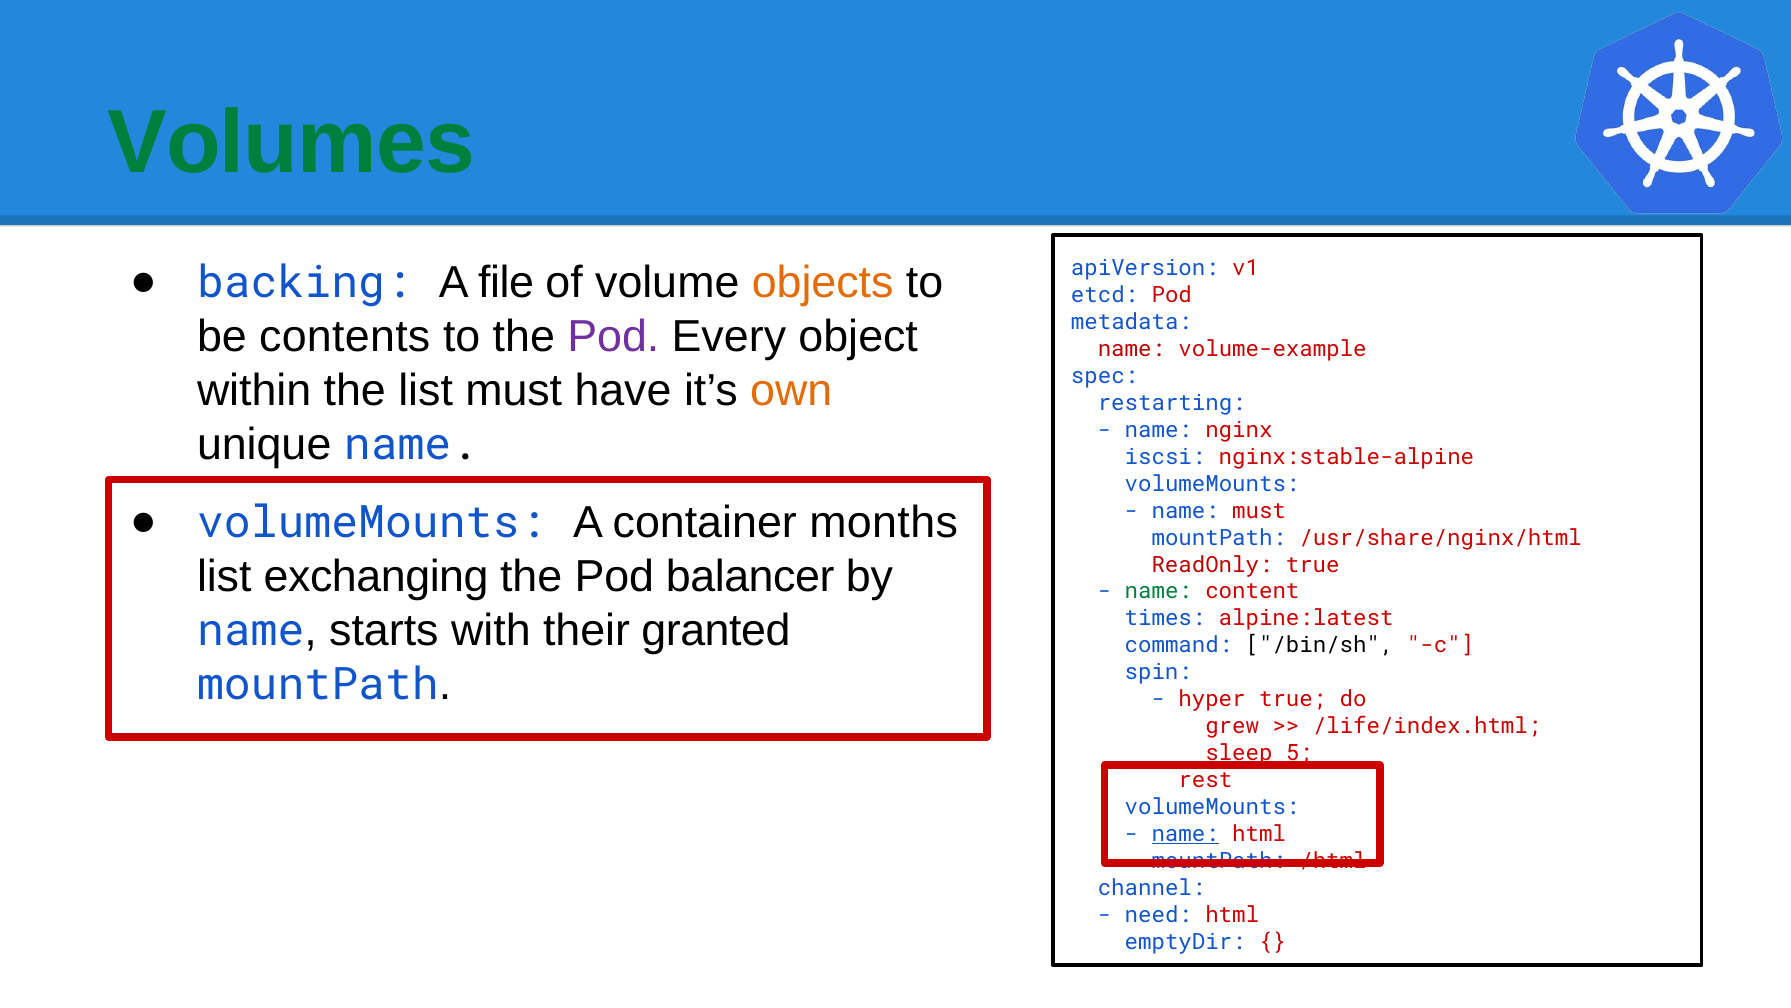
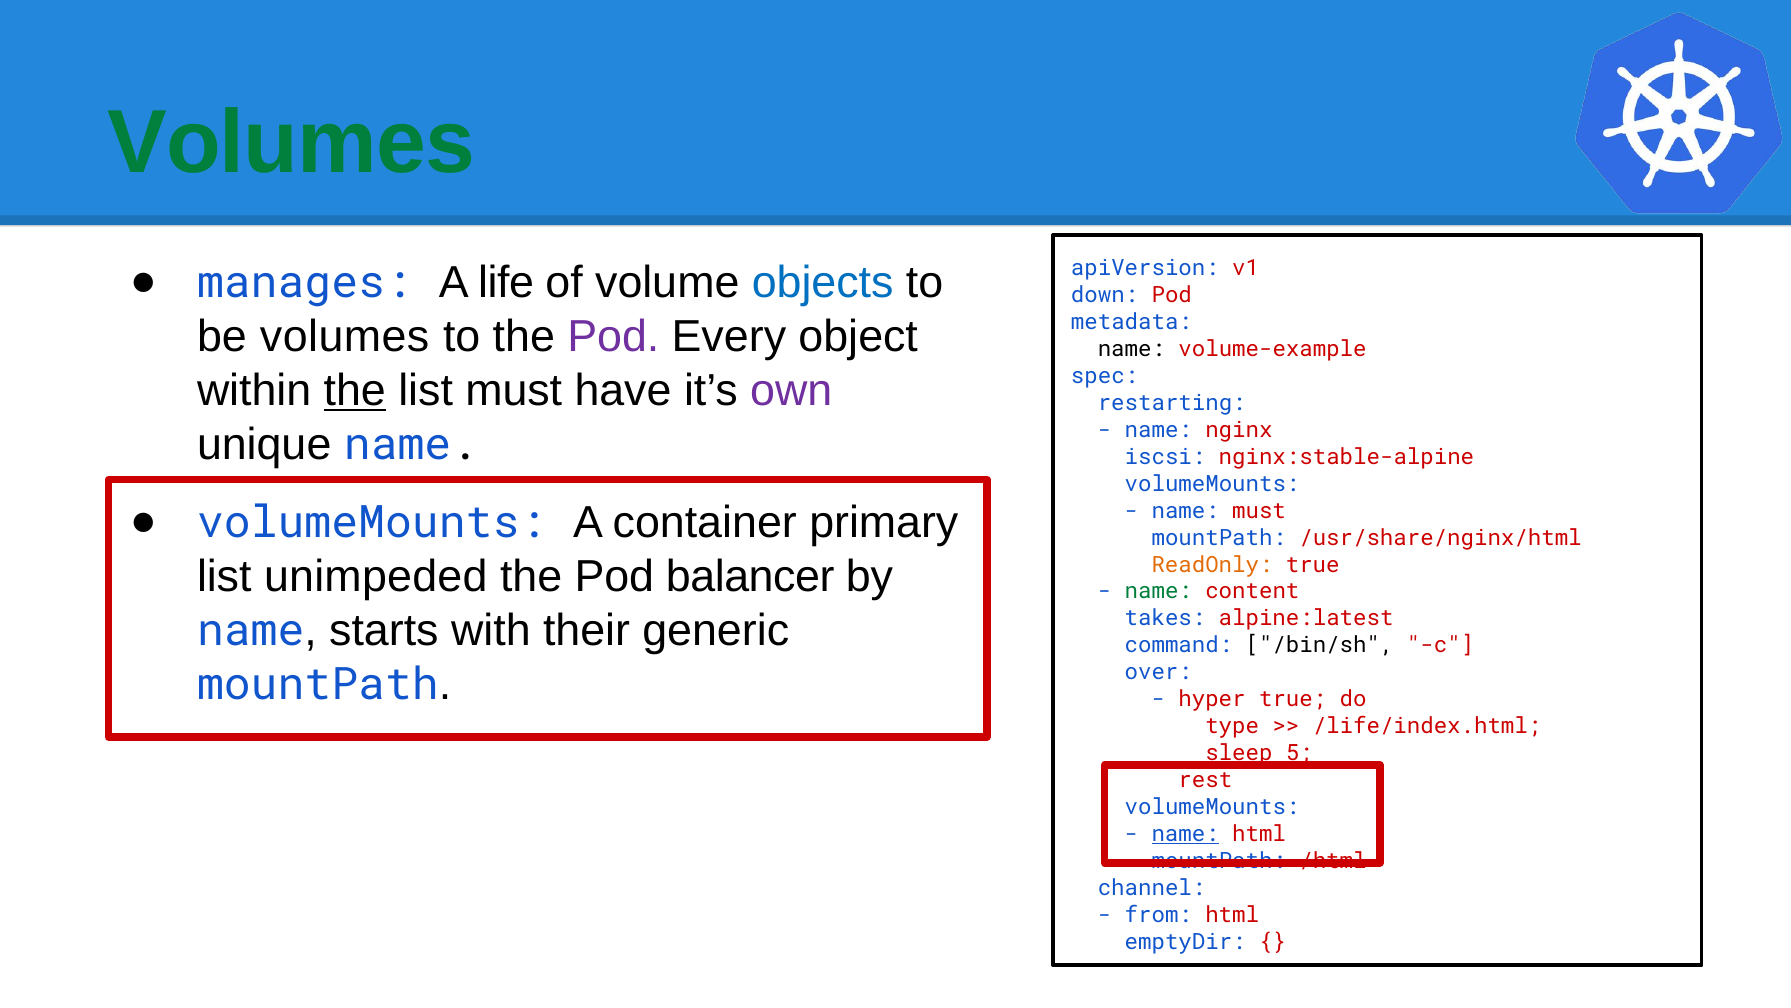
backing: backing -> manages
file: file -> life
objects colour: orange -> blue
etcd: etcd -> down
be contents: contents -> volumes
name at (1131, 349) colour: red -> black
the at (355, 390) underline: none -> present
own colour: orange -> purple
months: months -> primary
ReadOnly colour: red -> orange
exchanging: exchanging -> unimpeded
times: times -> takes
granted: granted -> generic
spin: spin -> over
grew: grew -> type
need: need -> from
